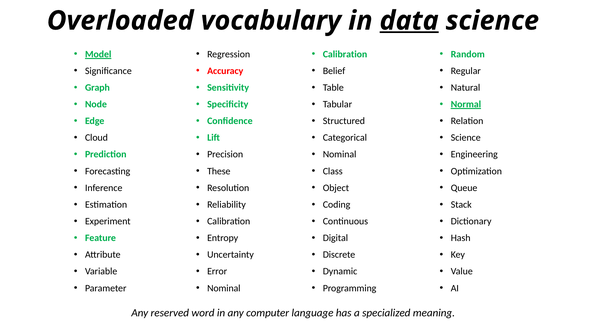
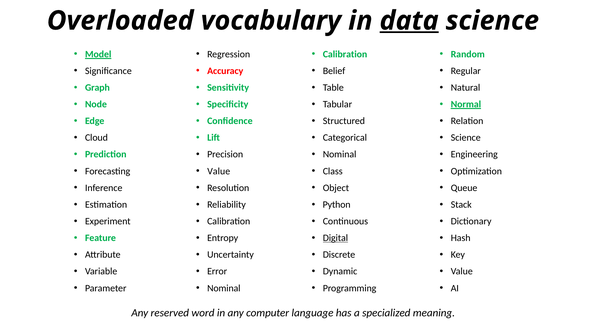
These at (219, 171): These -> Value
Coding: Coding -> Python
Digital underline: none -> present
